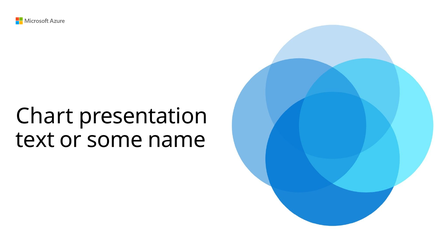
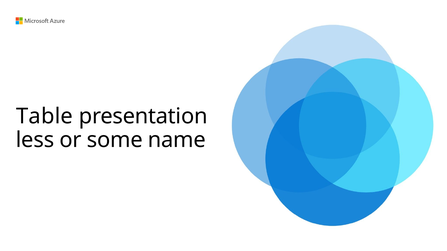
Chart: Chart -> Table
text: text -> less
